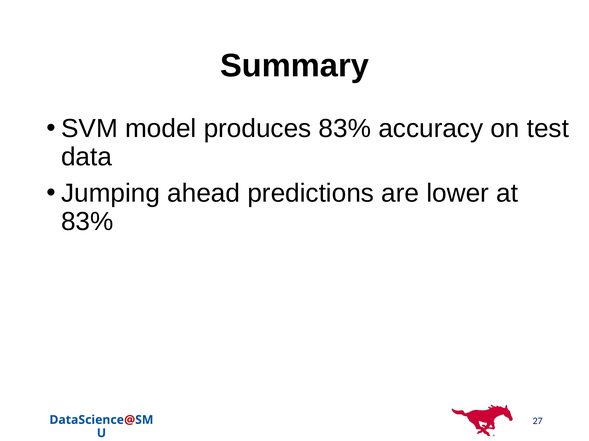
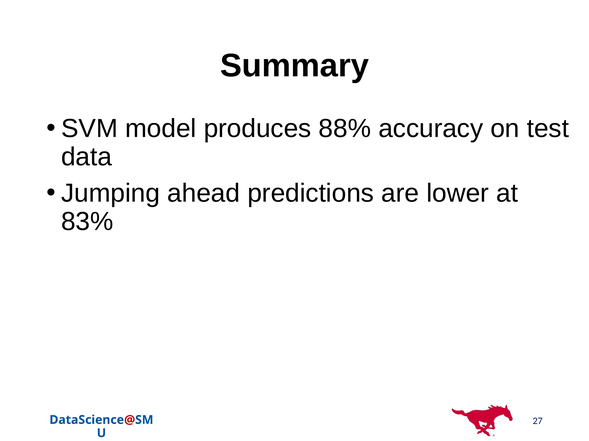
produces 83%: 83% -> 88%
